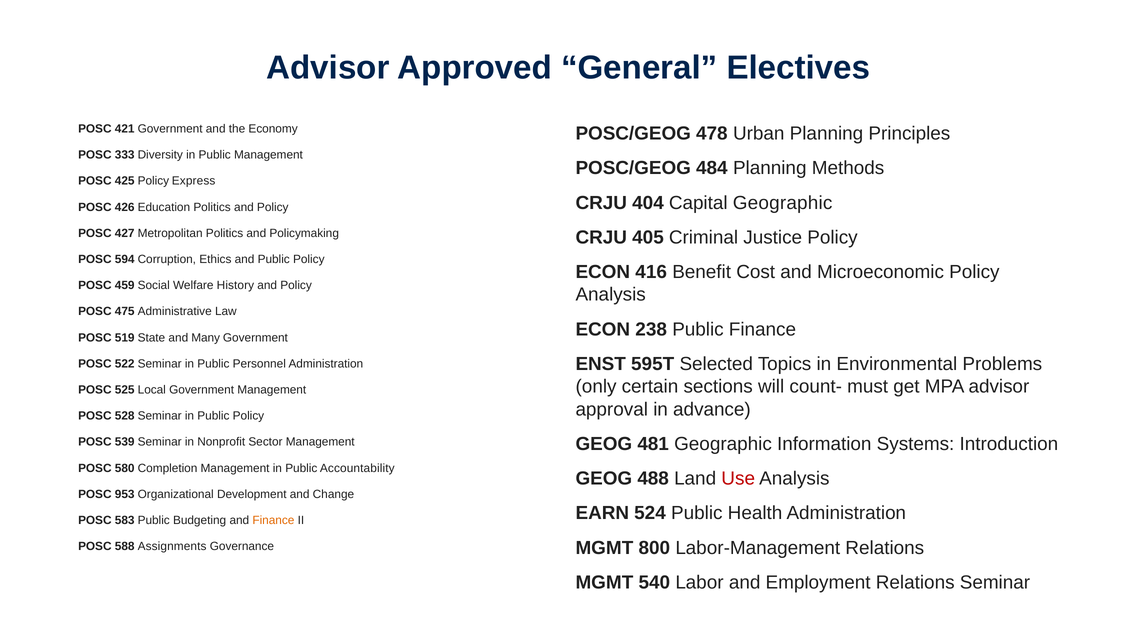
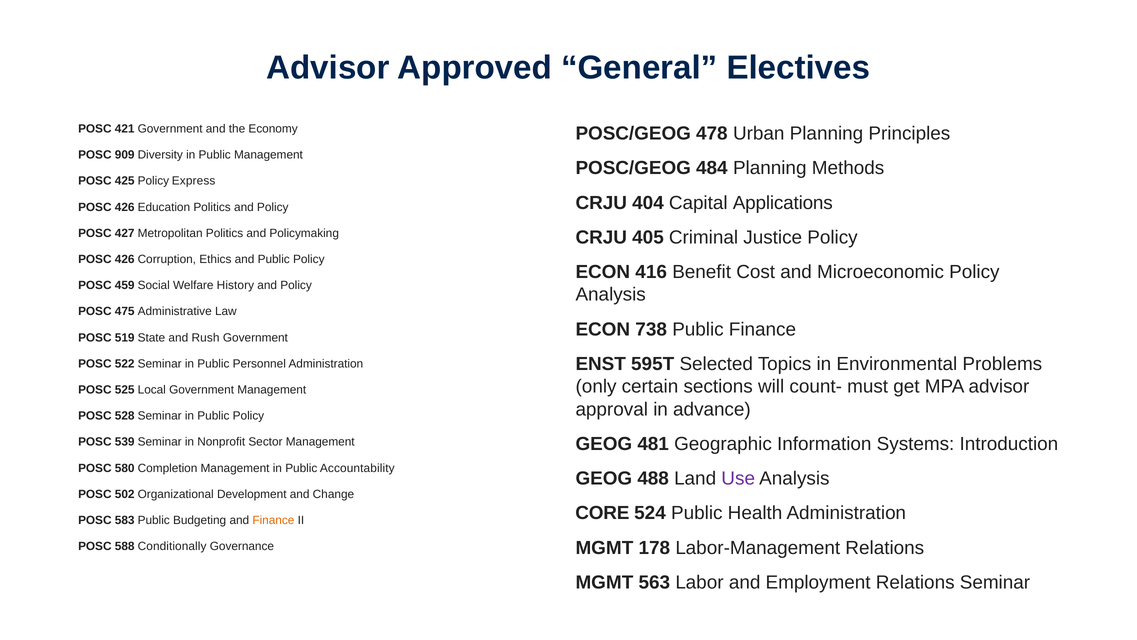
333: 333 -> 909
Capital Geographic: Geographic -> Applications
594 at (125, 259): 594 -> 426
238: 238 -> 738
Many: Many -> Rush
Use colour: red -> purple
953: 953 -> 502
EARN: EARN -> CORE
800: 800 -> 178
Assignments: Assignments -> Conditionally
540: 540 -> 563
